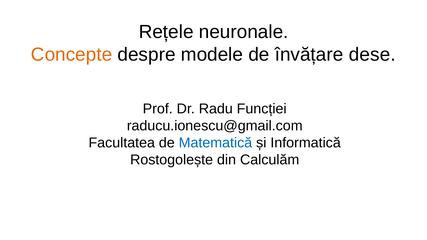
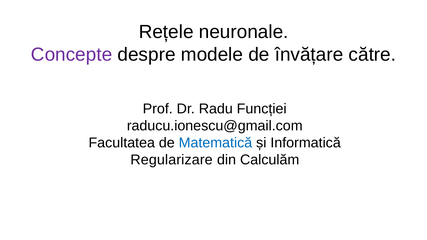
Concepte colour: orange -> purple
dese: dese -> către
Rostogolește: Rostogolește -> Regularizare
